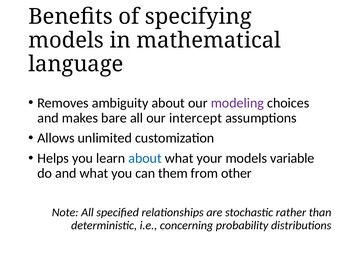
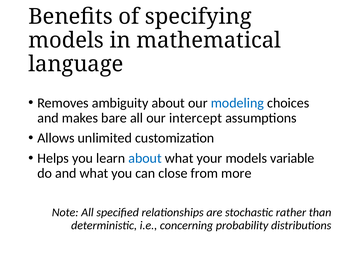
modeling colour: purple -> blue
them: them -> close
other: other -> more
